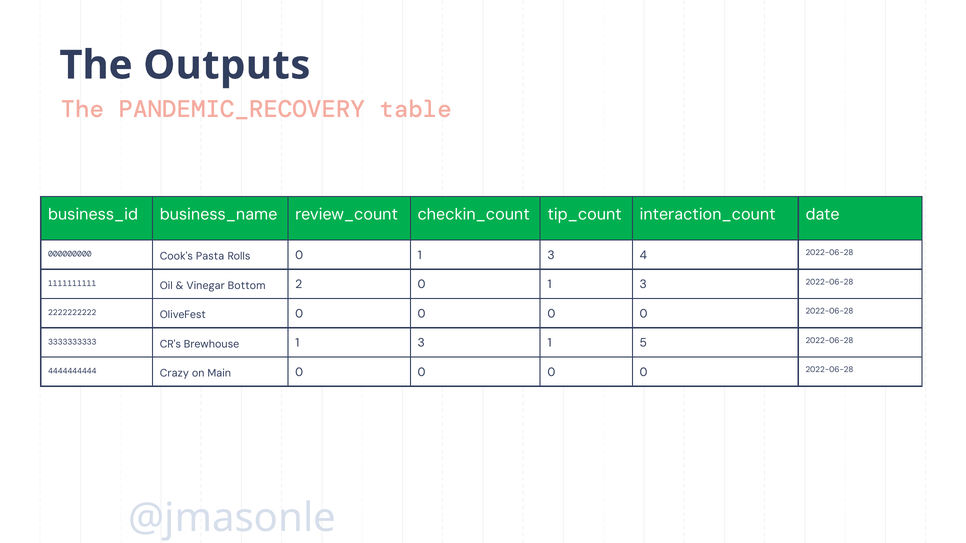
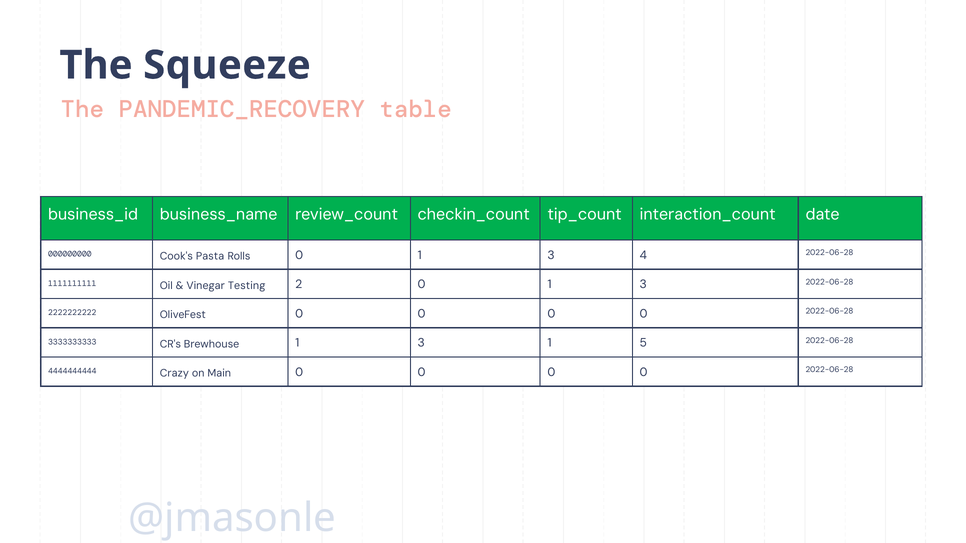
Outputs: Outputs -> Squeeze
Bottom: Bottom -> Testing
